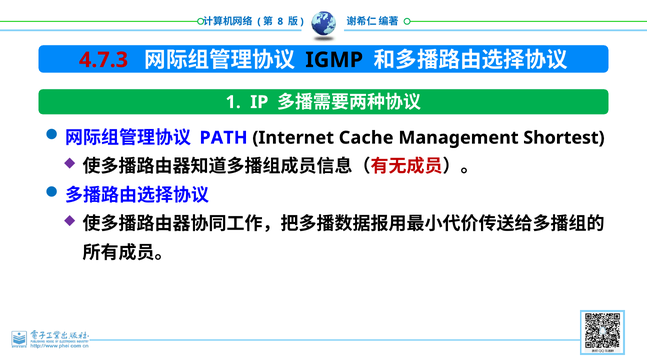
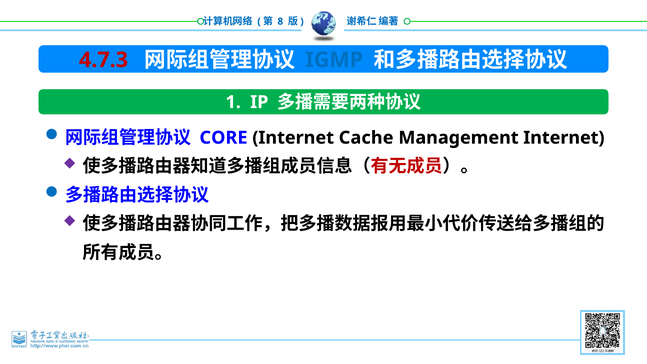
IGMP colour: black -> blue
PATH: PATH -> CORE
Management Shortest: Shortest -> Internet
